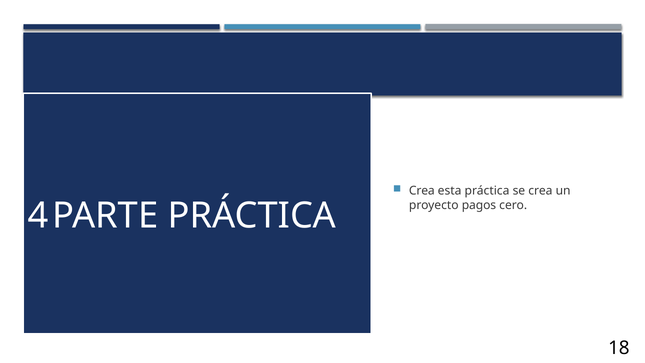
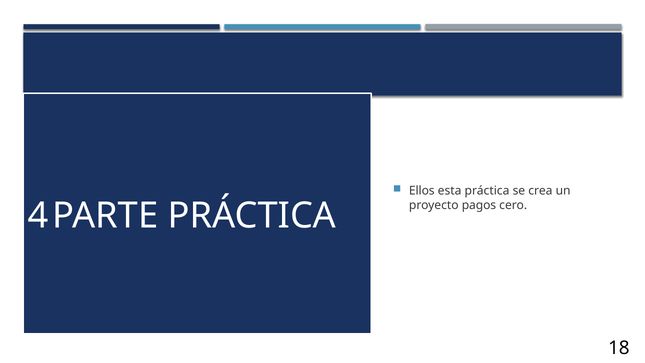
Crea at (422, 191): Crea -> Ellos
